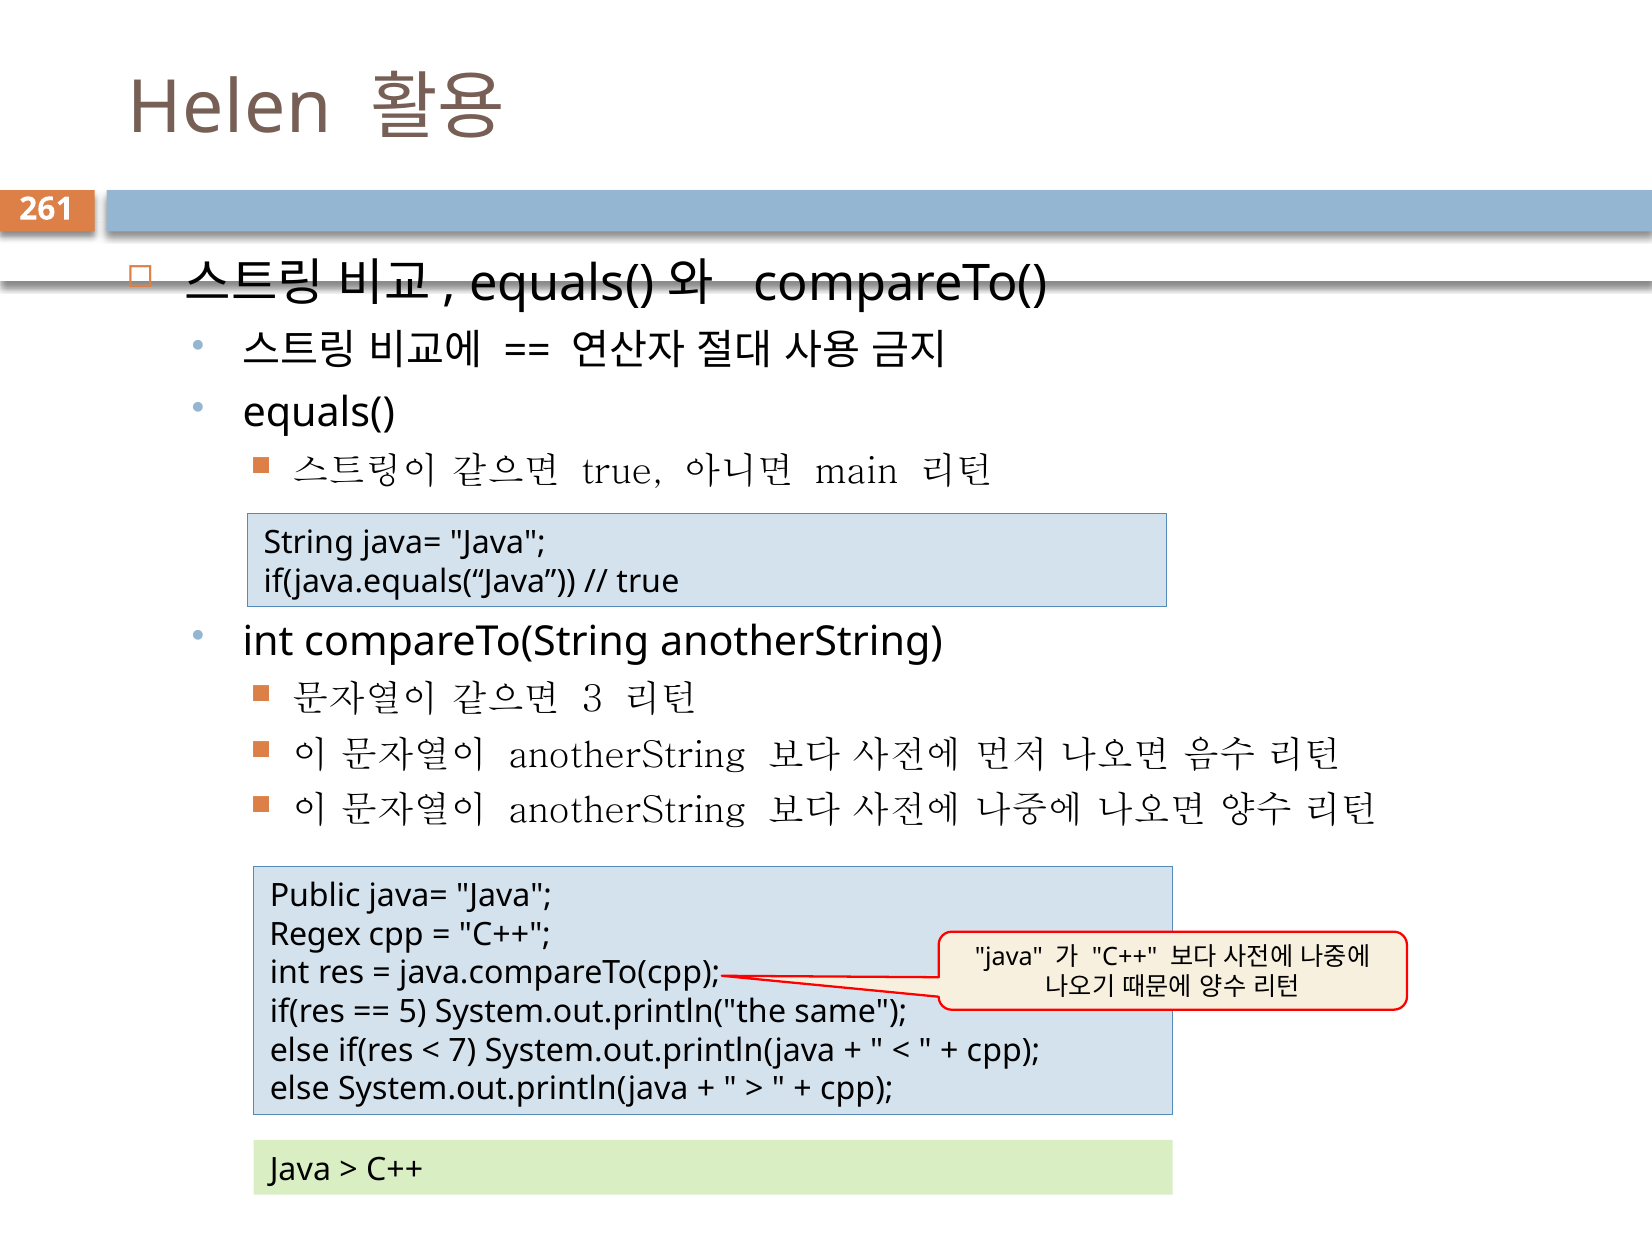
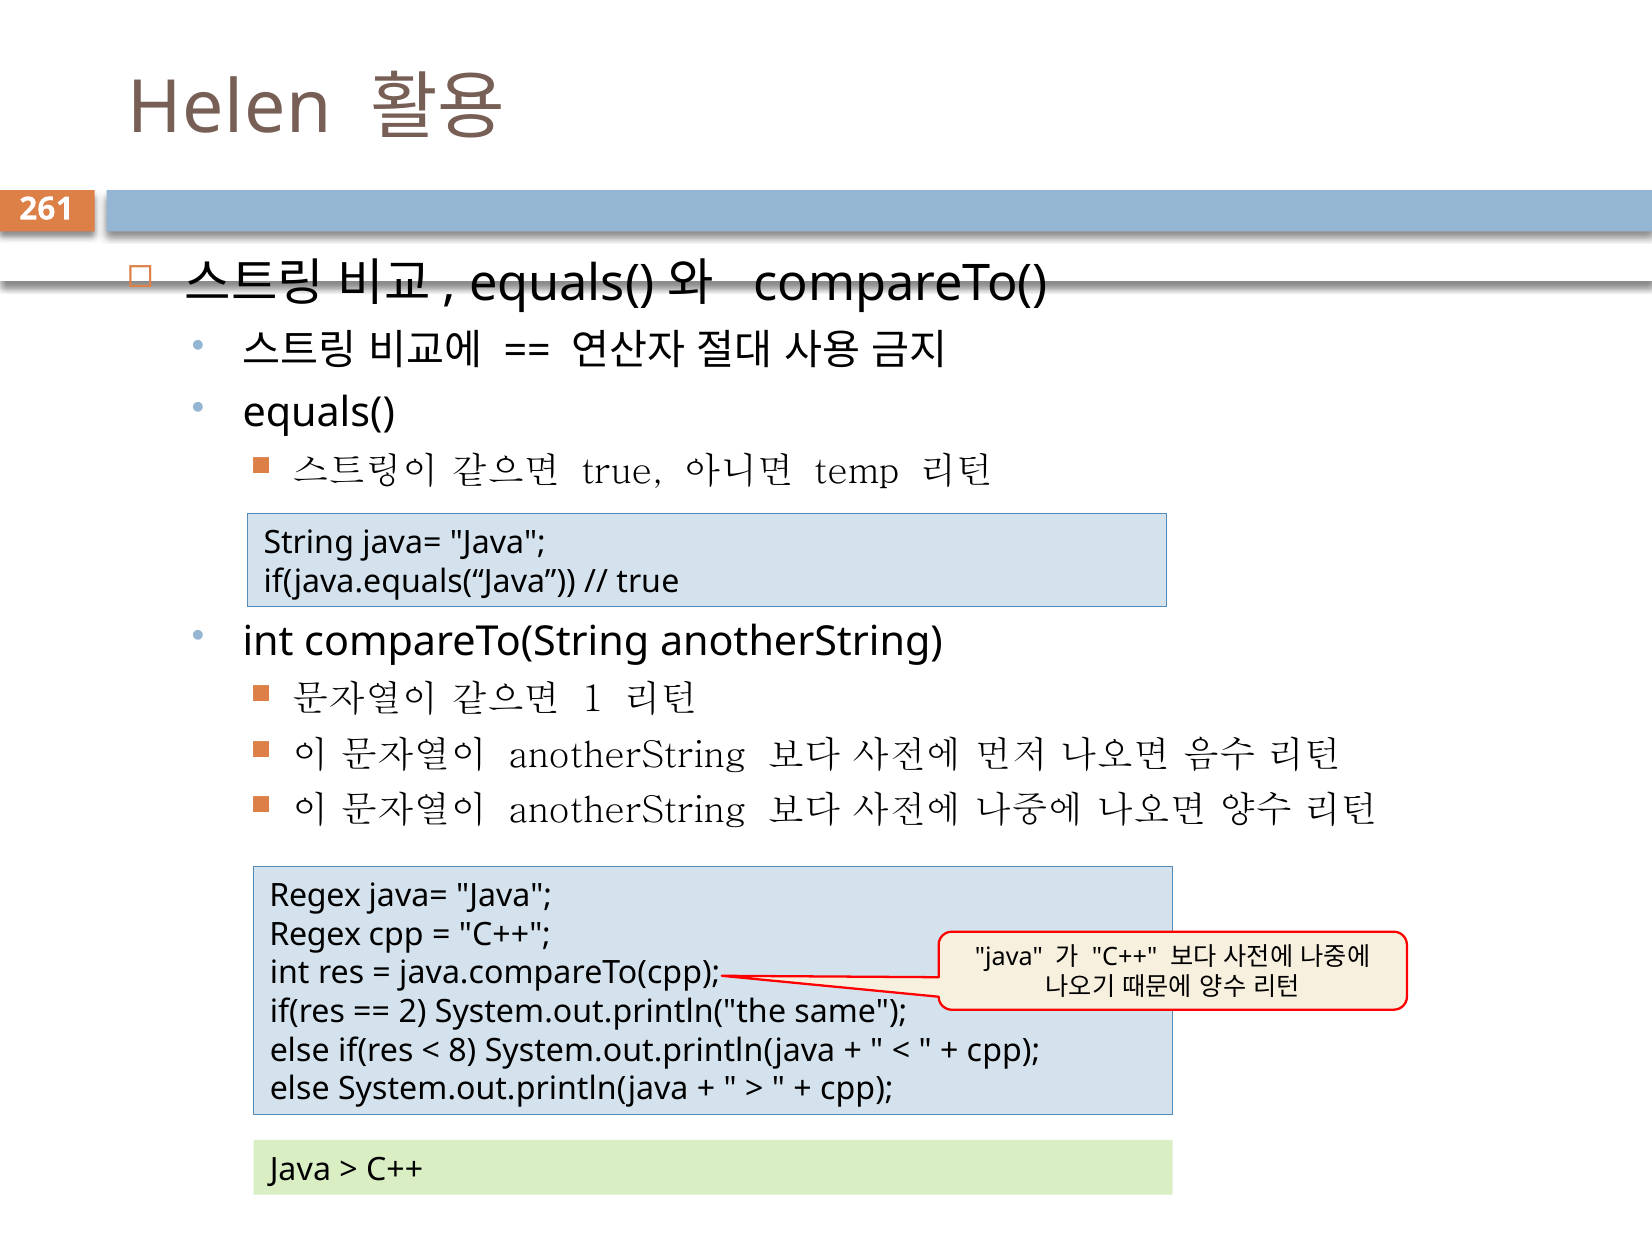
main: main -> temp
3: 3 -> 1
Public at (315, 896): Public -> Regex
5: 5 -> 2
7: 7 -> 8
